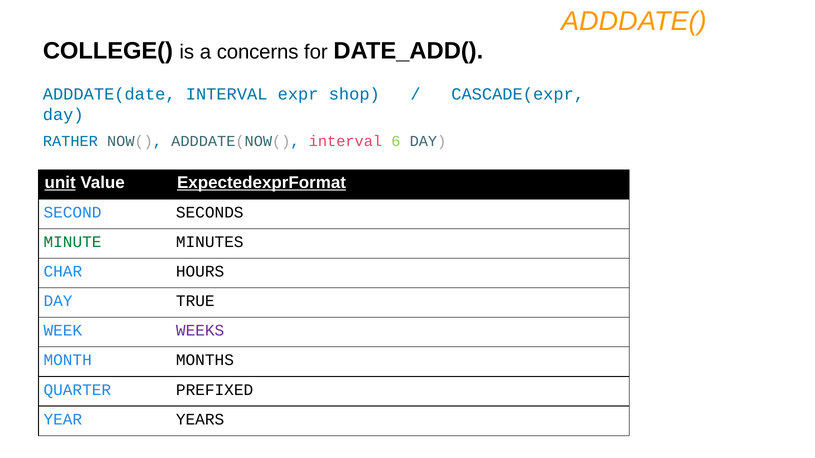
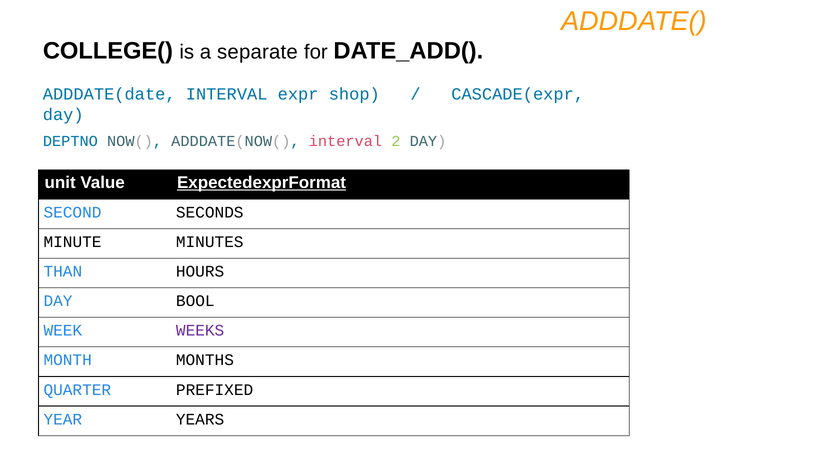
concerns: concerns -> separate
RATHER: RATHER -> DEPTNO
6: 6 -> 2
unit underline: present -> none
MINUTE colour: green -> black
CHAR: CHAR -> THAN
TRUE: TRUE -> BOOL
